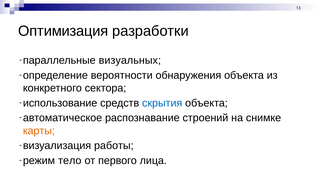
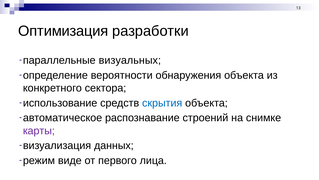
карты colour: orange -> purple
работы: работы -> данных
тело: тело -> виде
